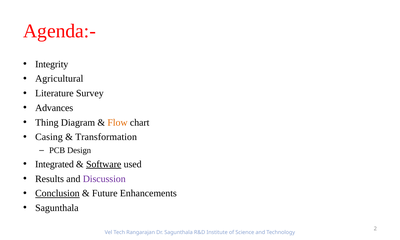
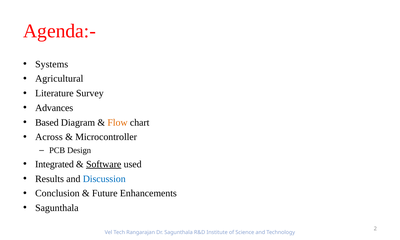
Integrity: Integrity -> Systems
Thing: Thing -> Based
Casing: Casing -> Across
Transformation: Transformation -> Microcontroller
Discussion colour: purple -> blue
Conclusion underline: present -> none
